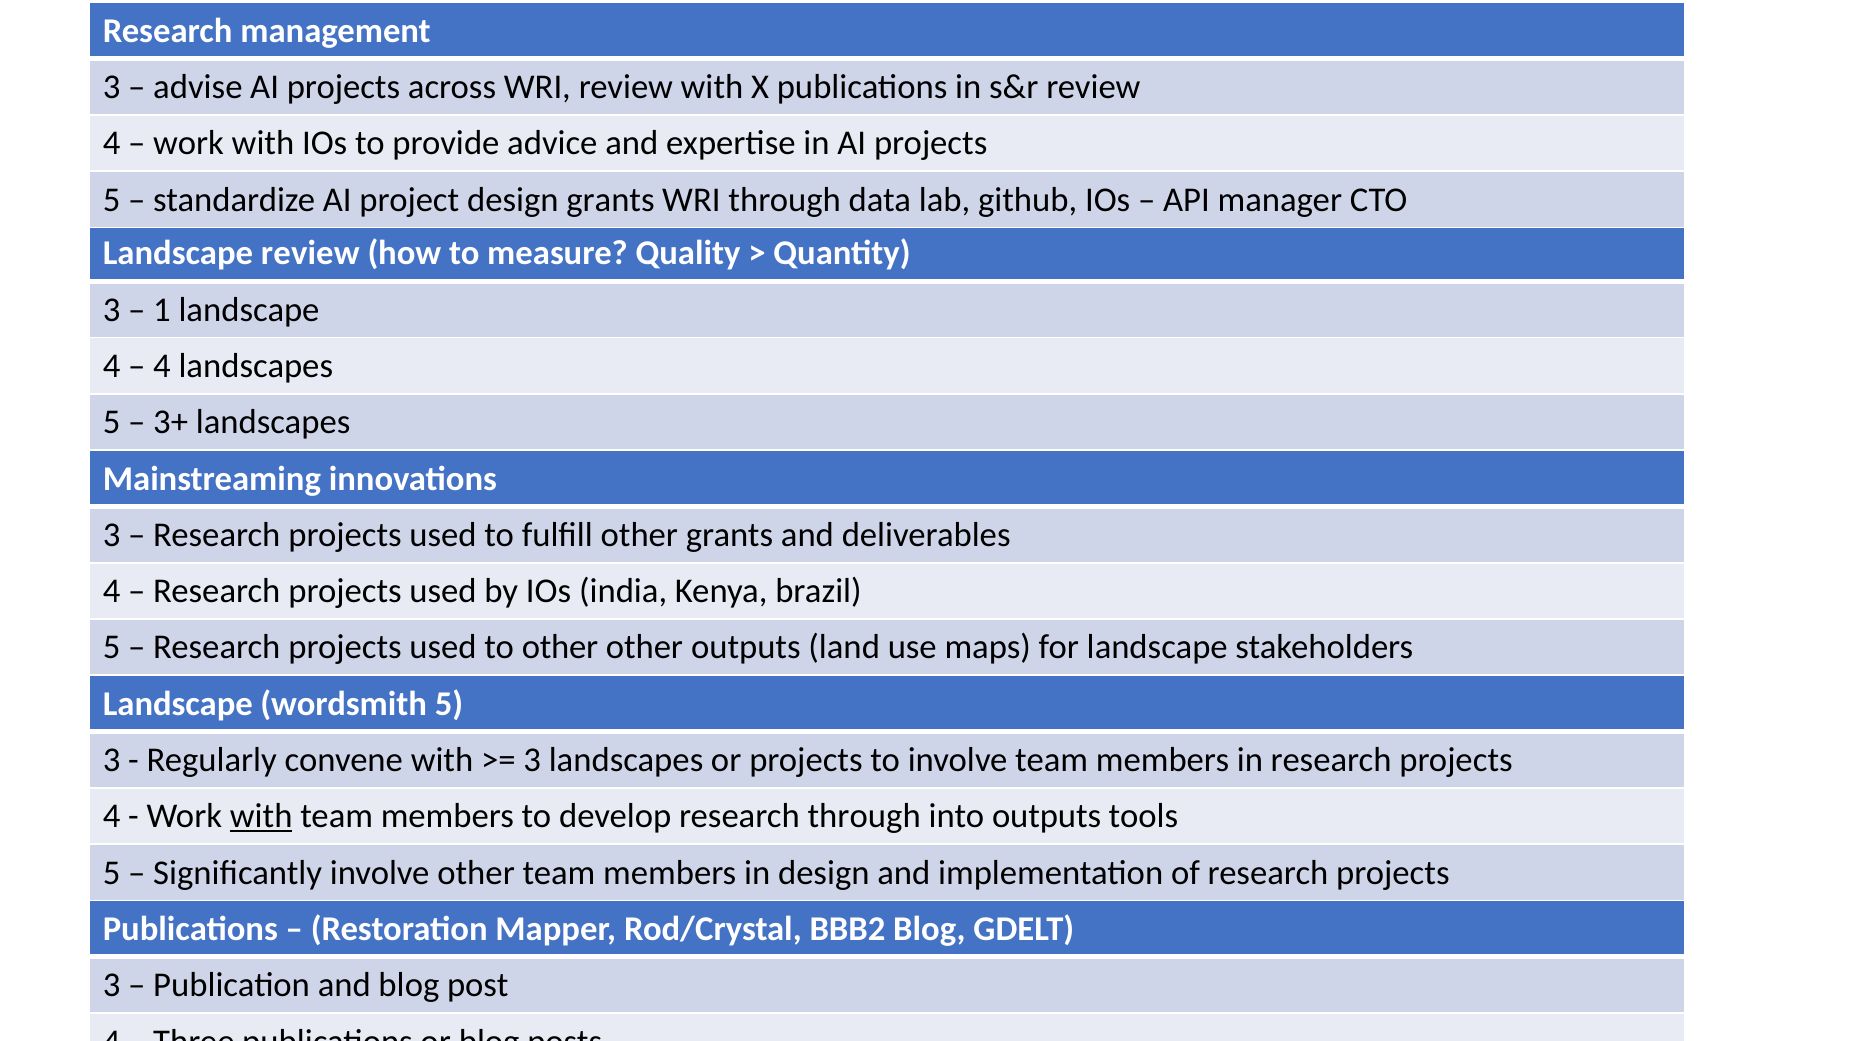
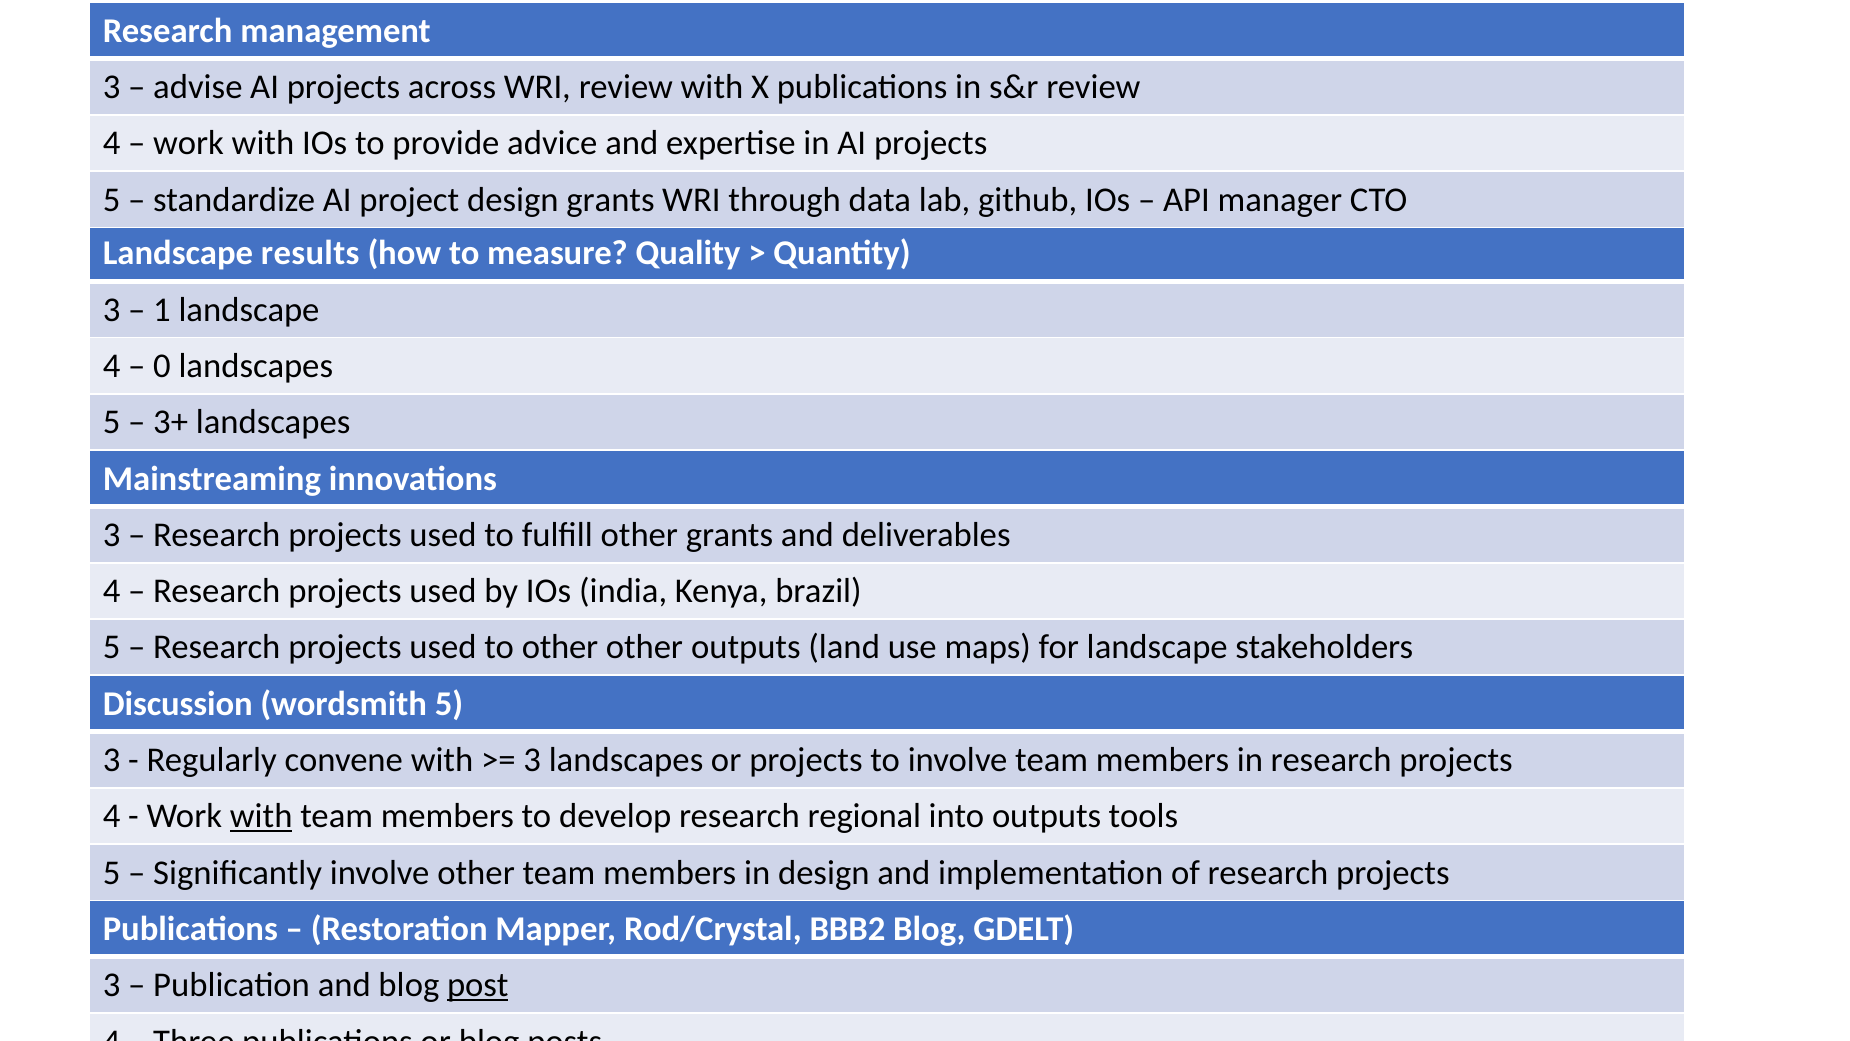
Landscape review: review -> results
4 at (162, 366): 4 -> 0
Landscape at (178, 704): Landscape -> Discussion
research through: through -> regional
post underline: none -> present
